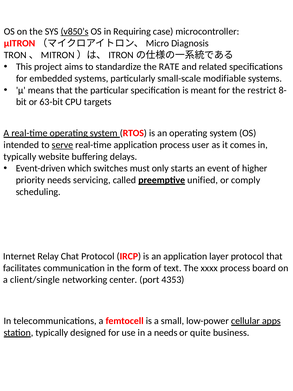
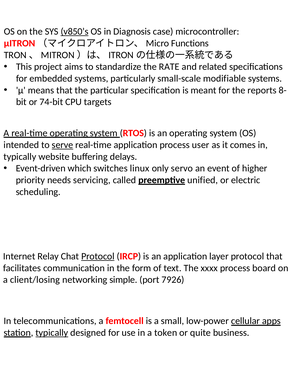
Requiring: Requiring -> Diagnosis
Diagnosis: Diagnosis -> Functions
restrict: restrict -> reports
63-bit: 63-bit -> 74-bit
must: must -> linux
starts: starts -> servo
comply: comply -> electric
Protocol at (98, 256) underline: none -> present
client/single: client/single -> client/losing
center: center -> simple
4353: 4353 -> 7926
typically at (52, 332) underline: none -> present
a needs: needs -> token
